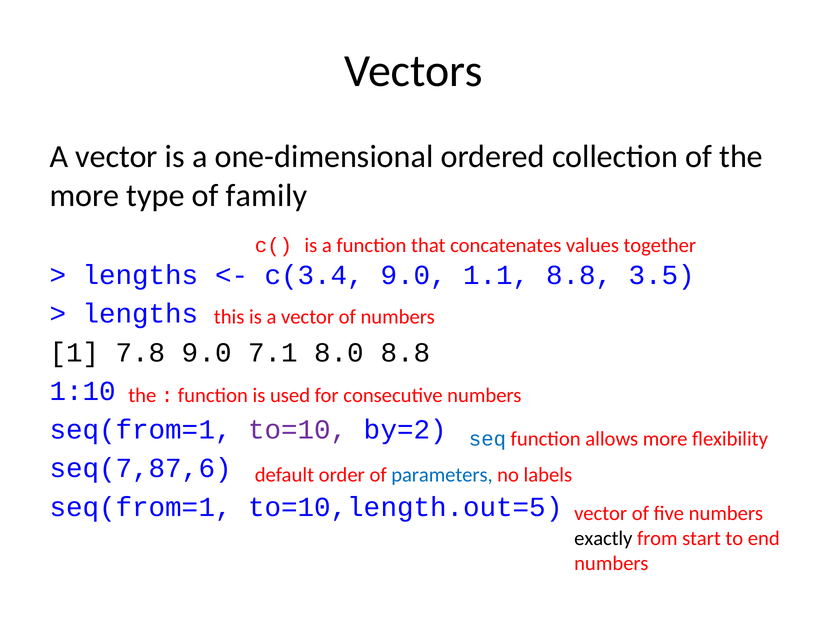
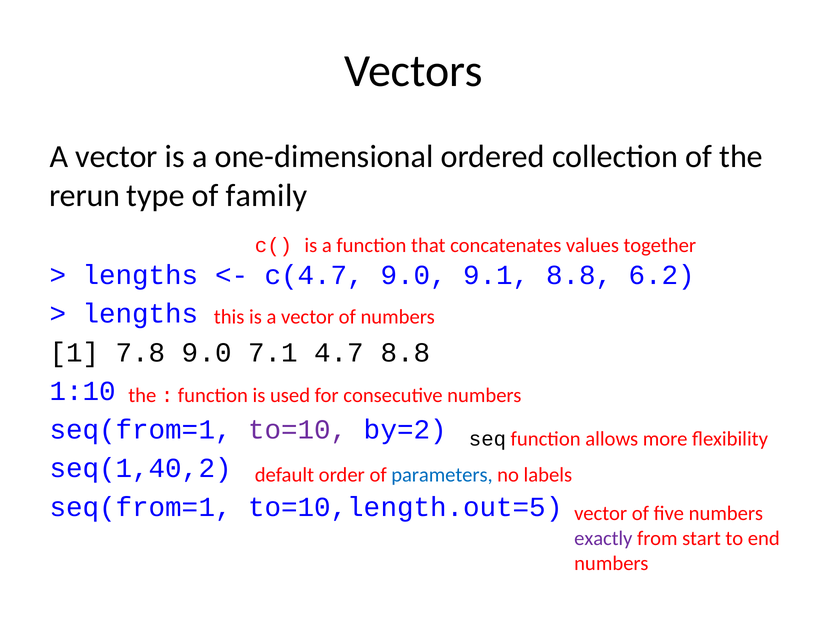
more at (84, 195): more -> rerun
c(3.4: c(3.4 -> c(4.7
1.1: 1.1 -> 9.1
3.5: 3.5 -> 6.2
8.0: 8.0 -> 4.7
seq colour: blue -> black
seq(7,87,6: seq(7,87,6 -> seq(1,40,2
exactly colour: black -> purple
